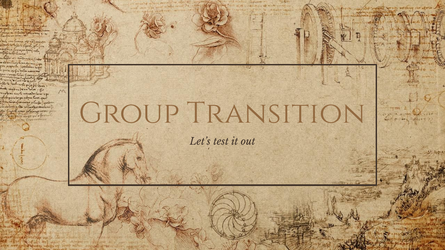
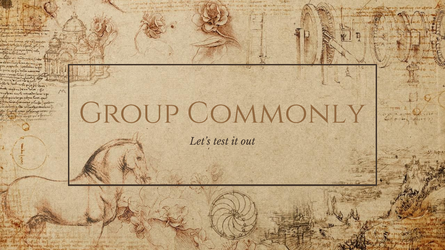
Transition: Transition -> Commonly
